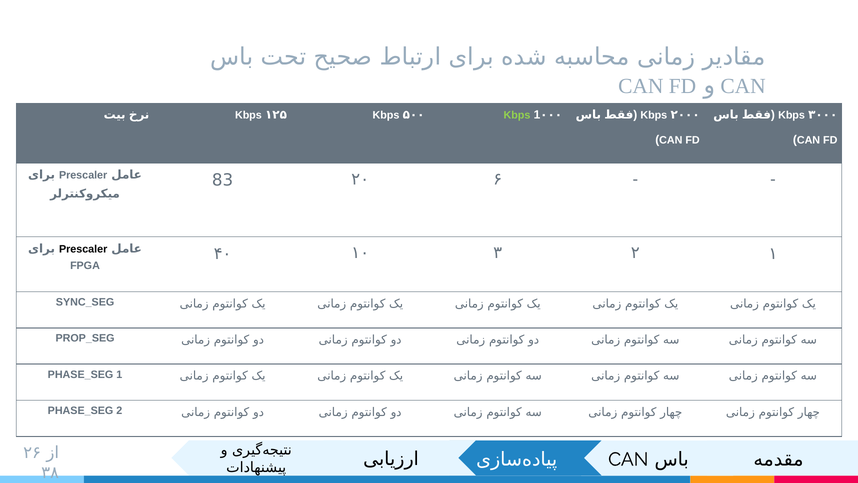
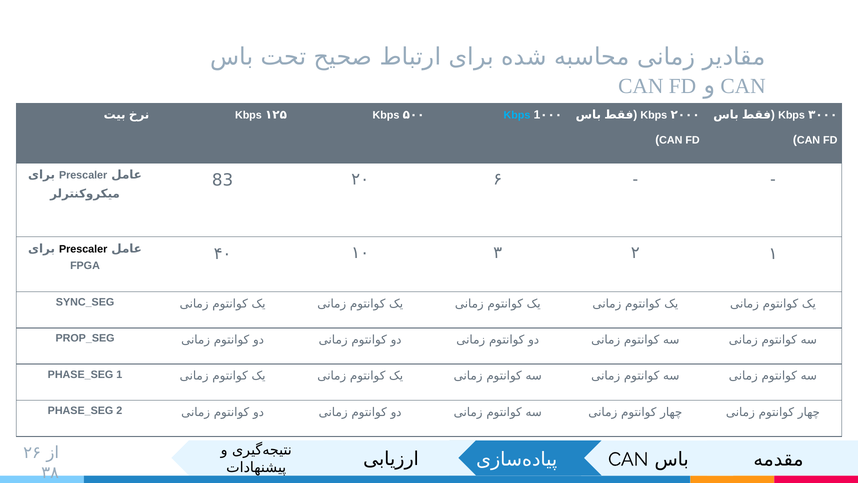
Kbps at (517, 115) colour: light green -> light blue
